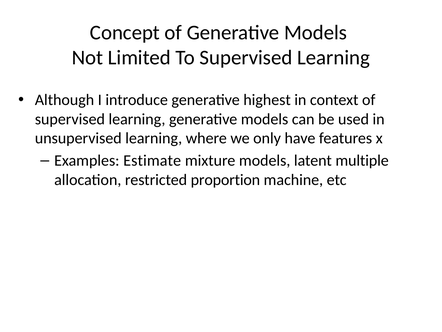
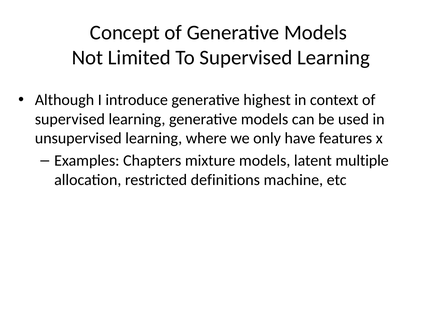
Estimate: Estimate -> Chapters
proportion: proportion -> definitions
